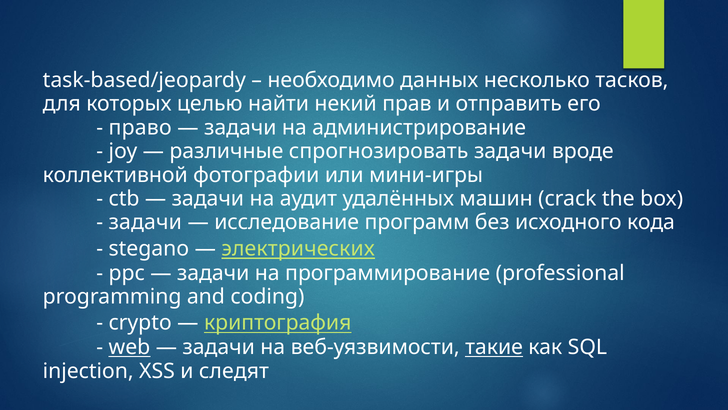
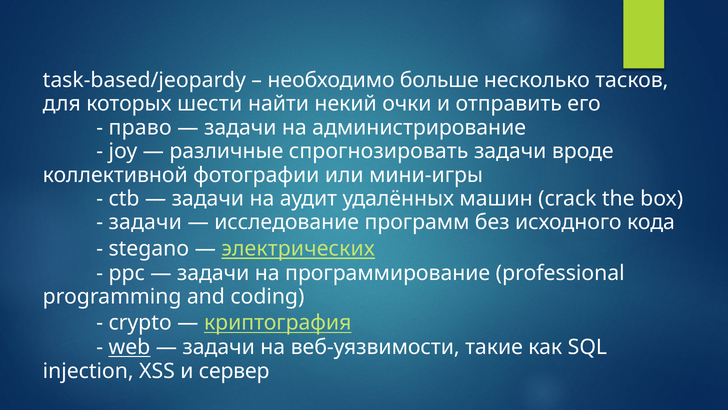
данных: данных -> больше
целью: целью -> шести
прав: прав -> очки
такие underline: present -> none
следят: следят -> сервер
